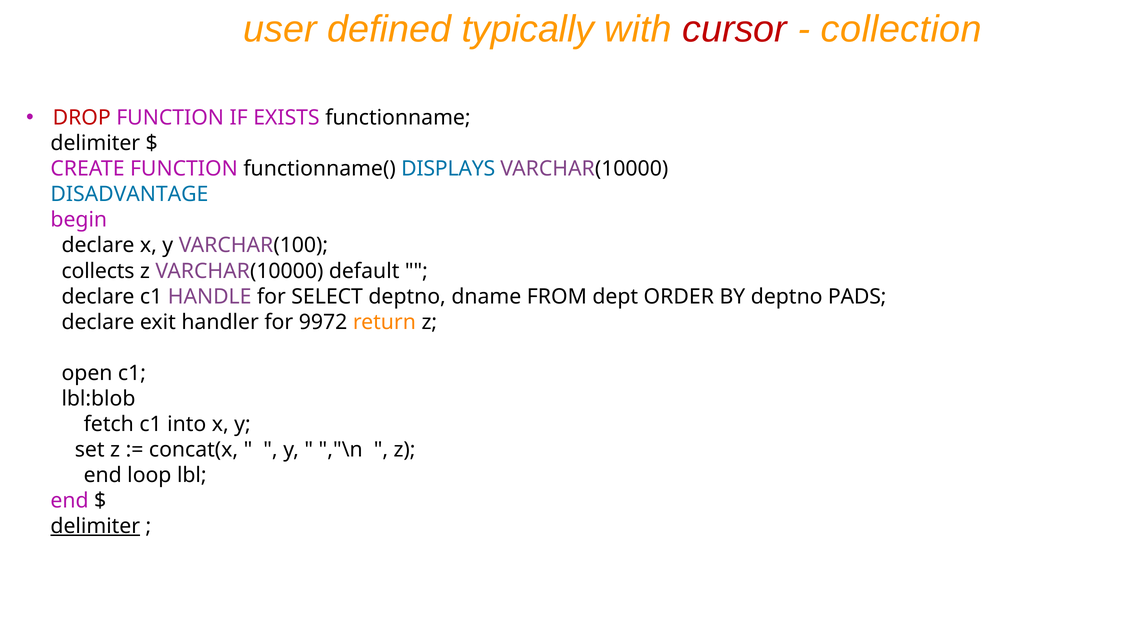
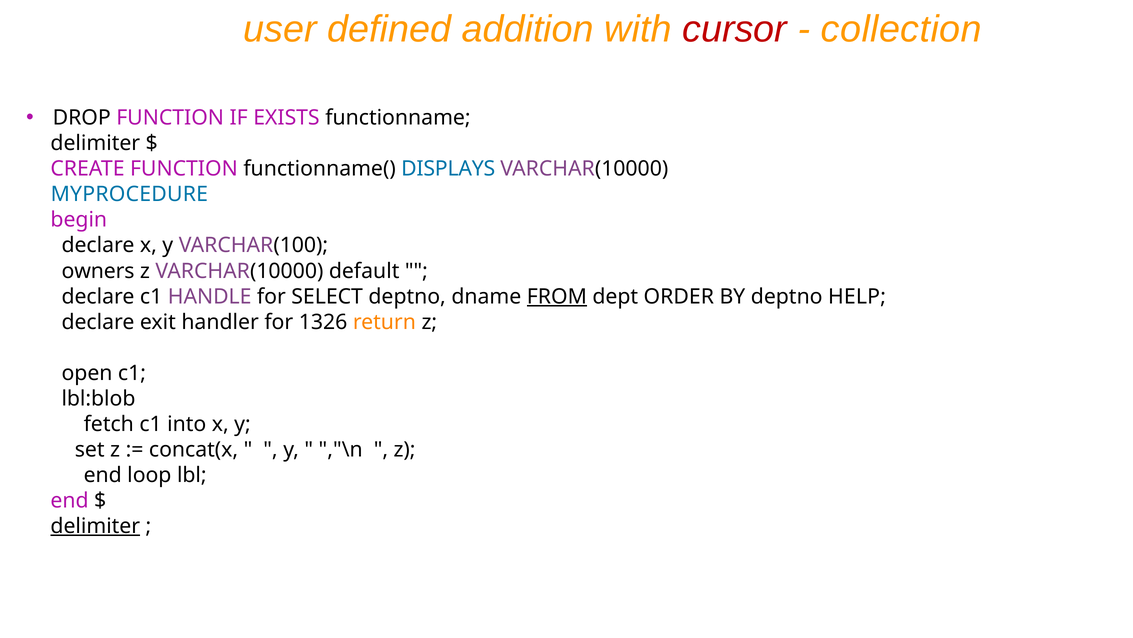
typically: typically -> addition
DROP colour: red -> black
DISADVANTAGE: DISADVANTAGE -> MYPROCEDURE
collects: collects -> owners
FROM underline: none -> present
PADS: PADS -> HELP
9972: 9972 -> 1326
